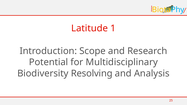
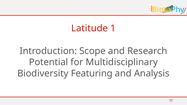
Resolving: Resolving -> Featuring
